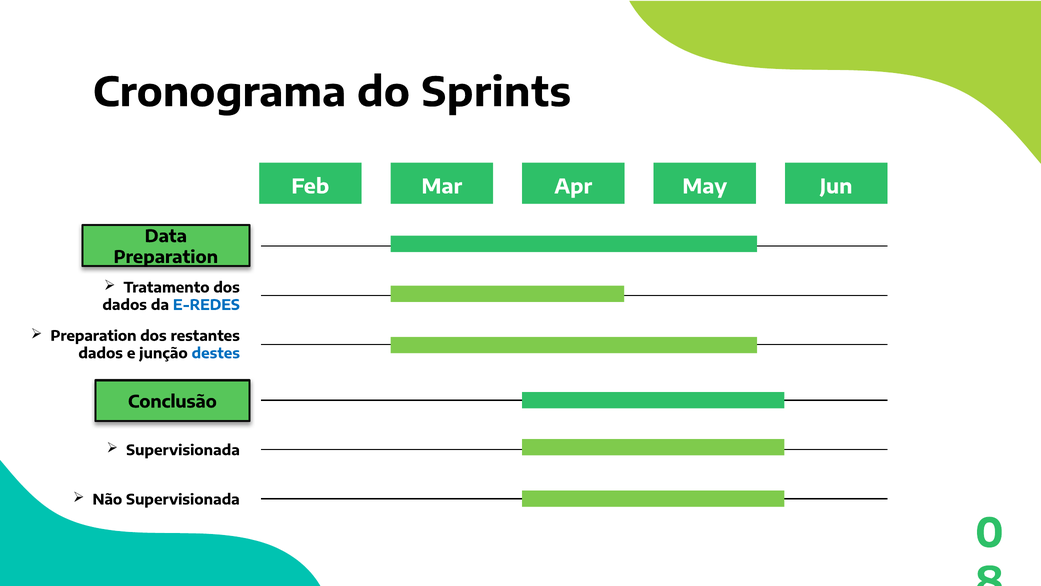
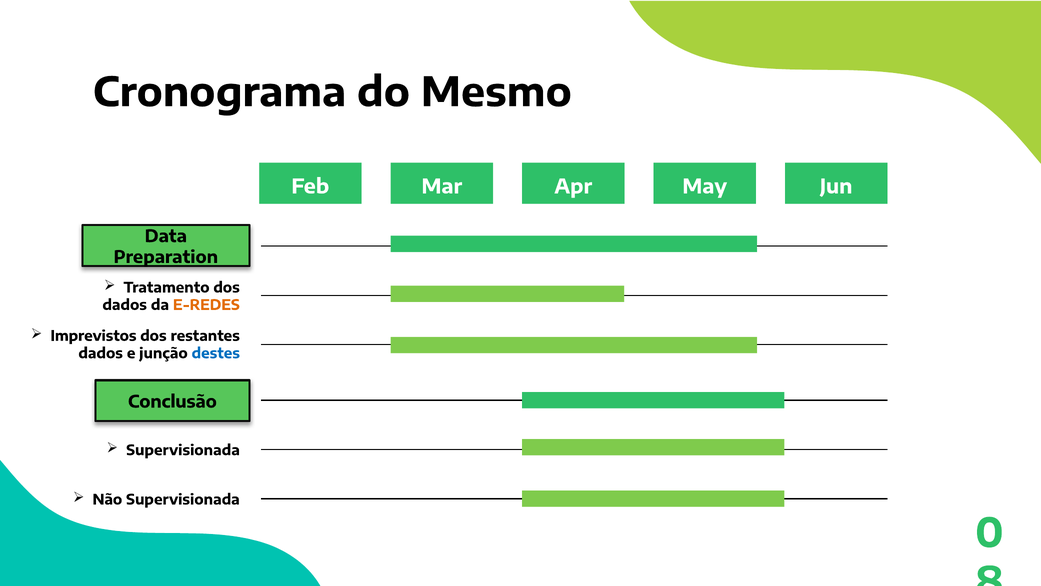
Sprints: Sprints -> Mesmo
E-REDES colour: blue -> orange
Preparation at (93, 336): Preparation -> Imprevistos
